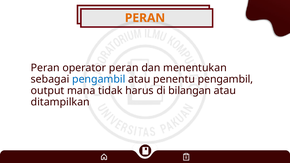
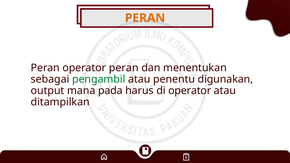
pengambil at (99, 79) colour: blue -> green
penentu pengambil: pengambil -> digunakan
tidak: tidak -> pada
di bilangan: bilangan -> operator
